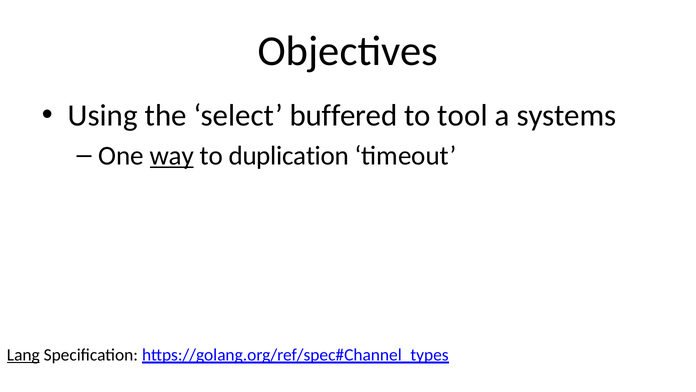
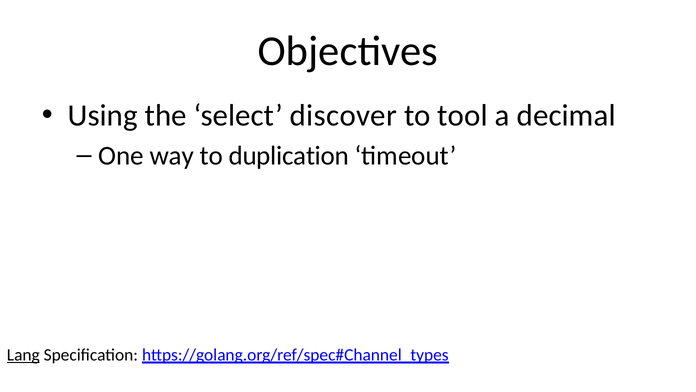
buffered: buffered -> discover
systems: systems -> decimal
way underline: present -> none
